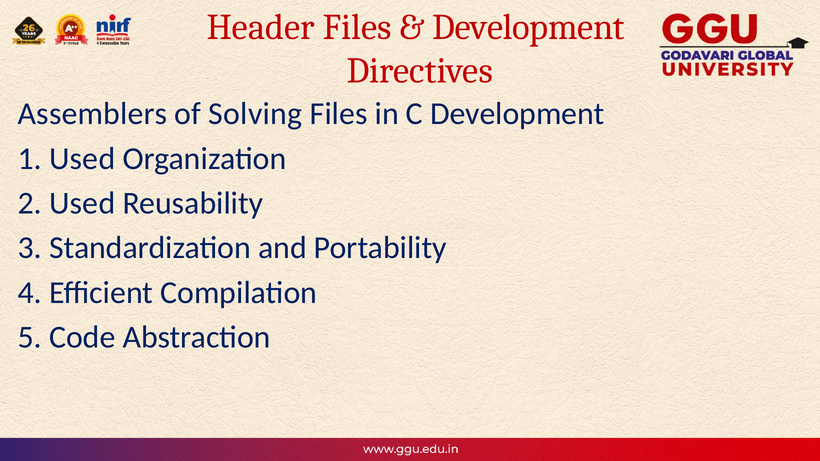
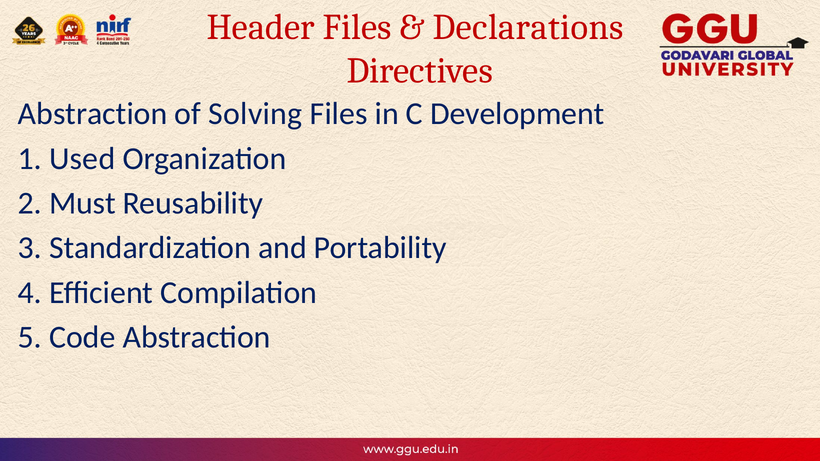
Development at (529, 27): Development -> Declarations
Assemblers at (93, 114): Assemblers -> Abstraction
2 Used: Used -> Must
